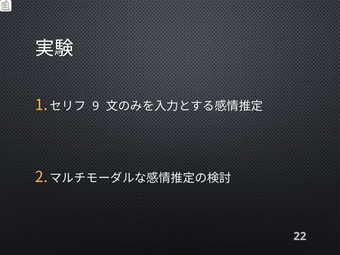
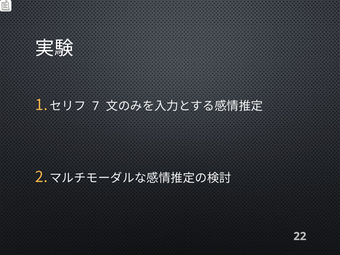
9: 9 -> 7
